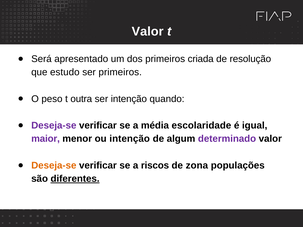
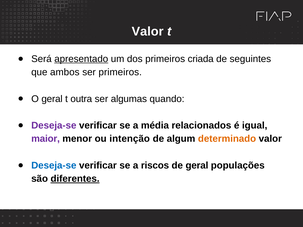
apresentado underline: none -> present
resolução: resolução -> seguintes
estudo: estudo -> ambos
O peso: peso -> geral
ser intenção: intenção -> algumas
escolaridade: escolaridade -> relacionados
determinado colour: purple -> orange
Deseja-se at (54, 166) colour: orange -> blue
de zona: zona -> geral
